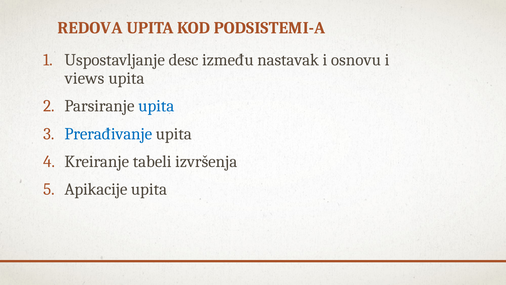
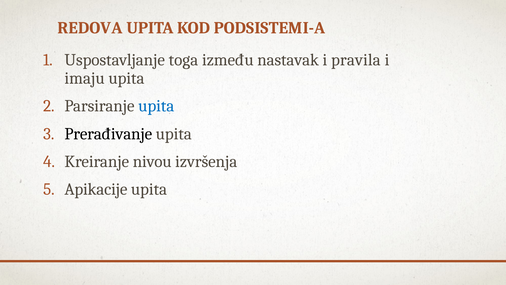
desc: desc -> toga
osnovu: osnovu -> pravila
views: views -> imaju
Prerađivanje colour: blue -> black
tabeli: tabeli -> nivou
